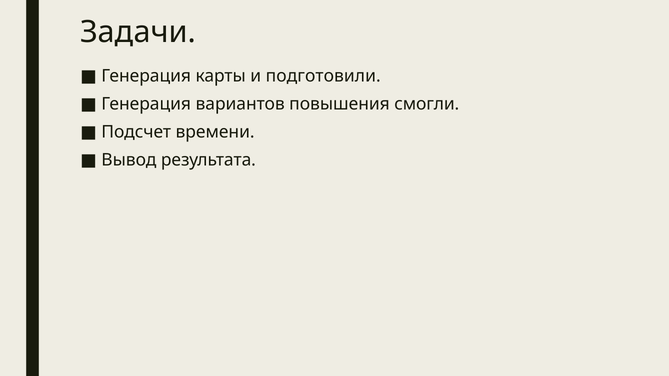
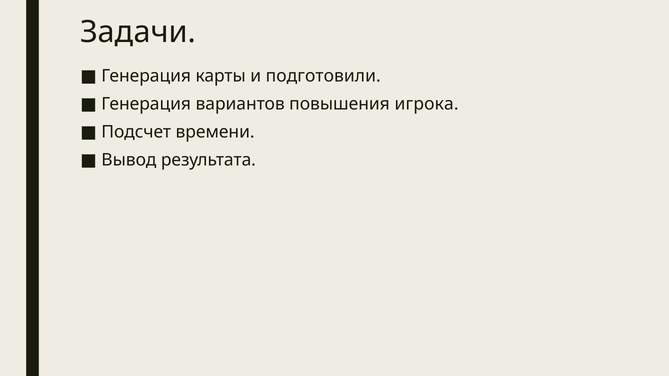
смогли: смогли -> игрока
